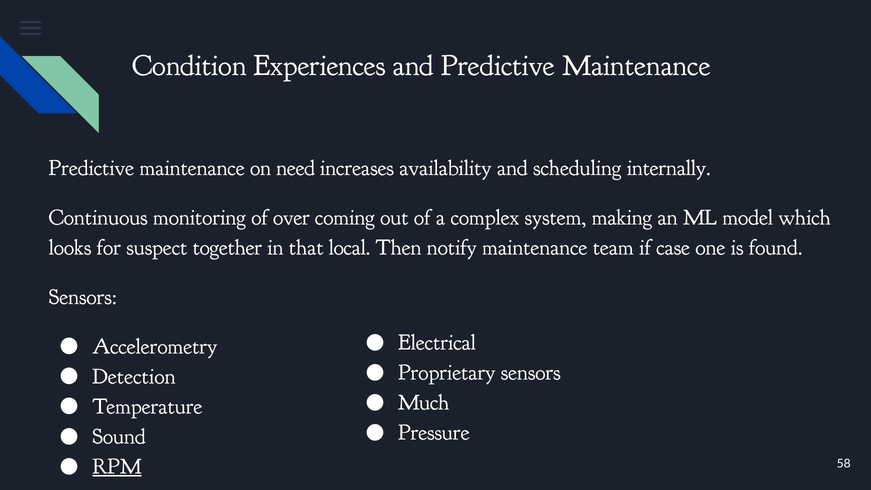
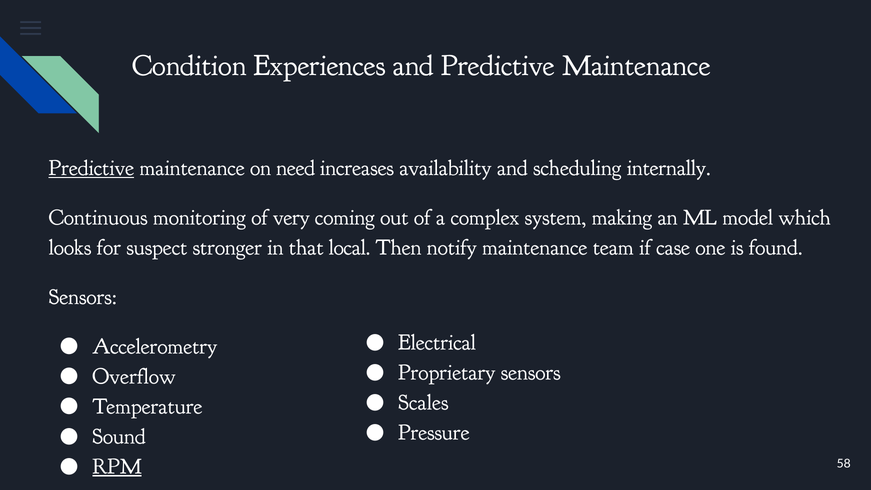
Predictive at (91, 168) underline: none -> present
over: over -> very
together: together -> stronger
Detection: Detection -> Overflow
Much: Much -> Scales
